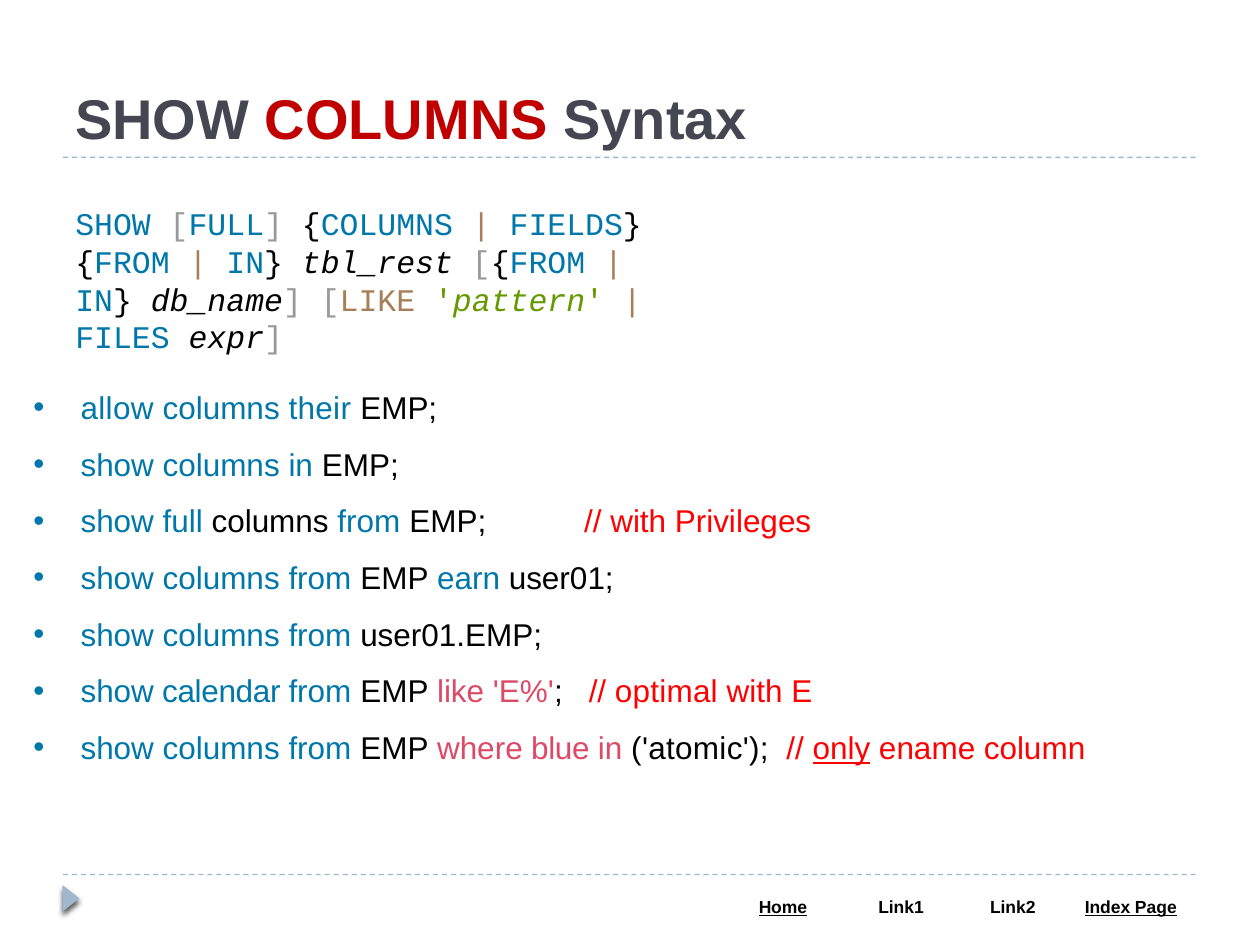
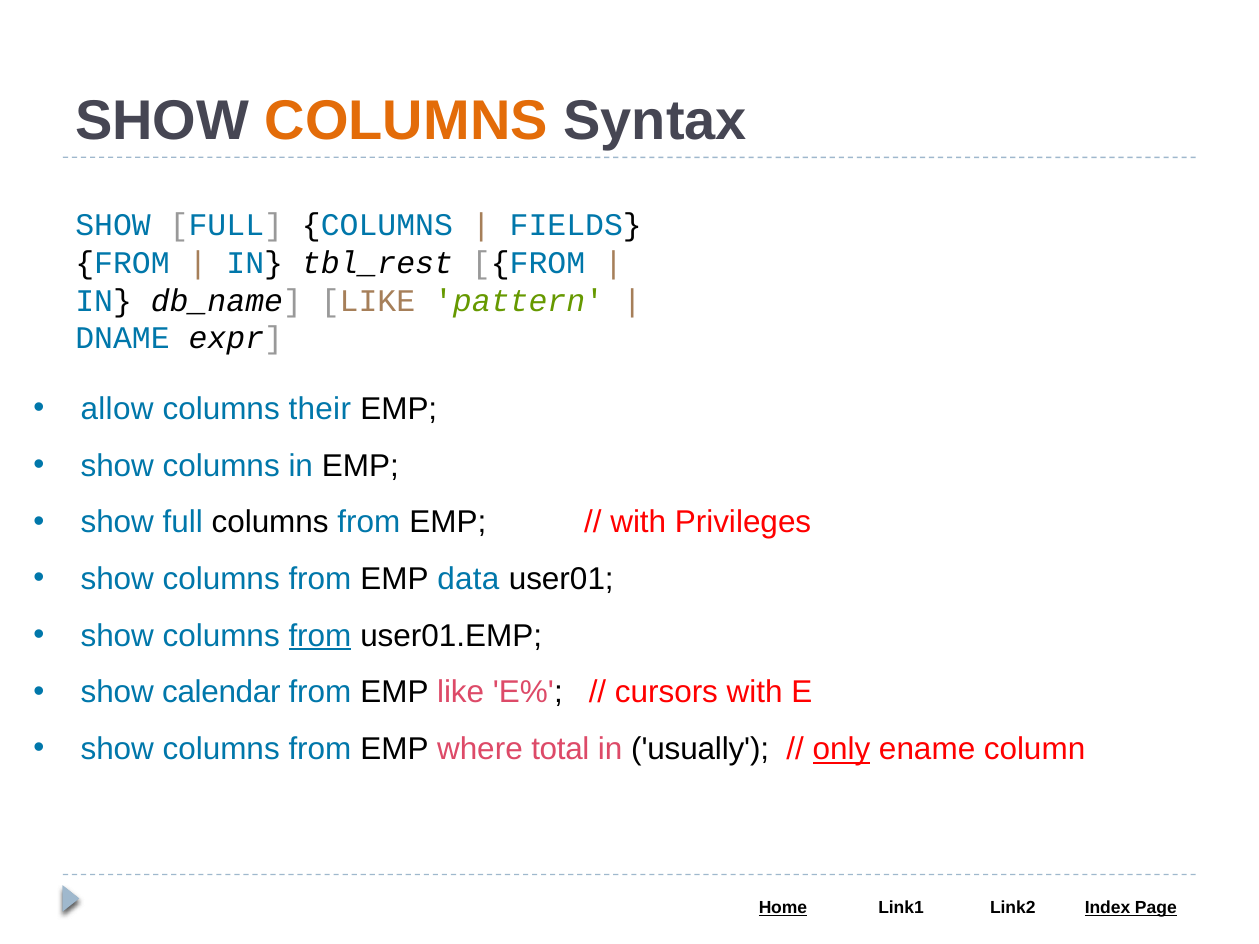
COLUMNS at (406, 121) colour: red -> orange
FILES: FILES -> DNAME
earn: earn -> data
from at (320, 636) underline: none -> present
optimal: optimal -> cursors
blue: blue -> total
atomic: atomic -> usually
